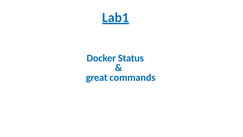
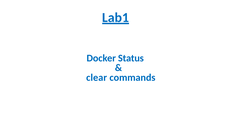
great: great -> clear
